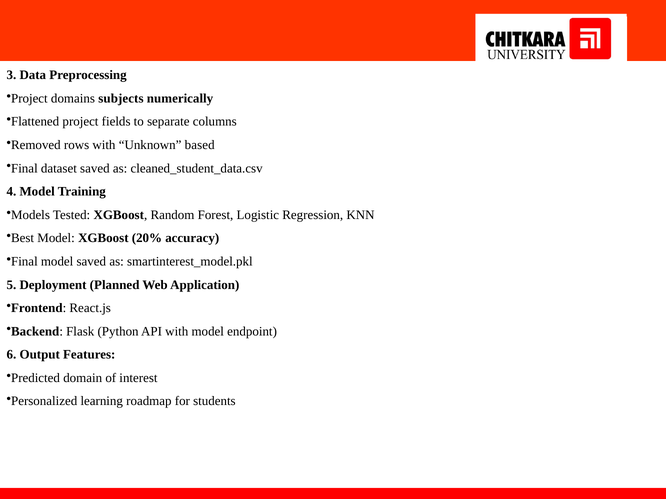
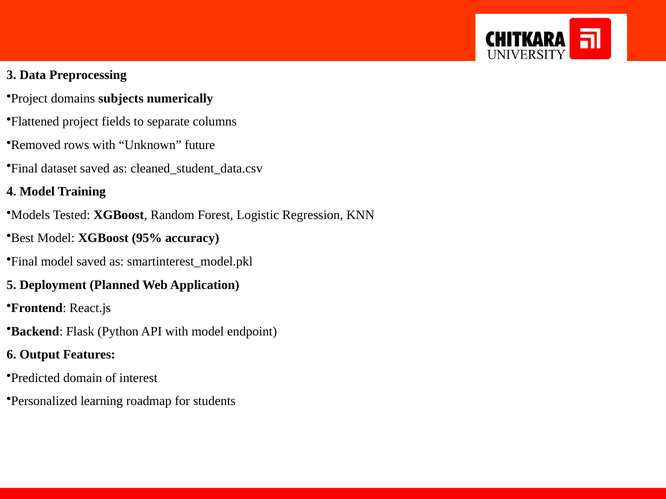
based: based -> future
20%: 20% -> 95%
